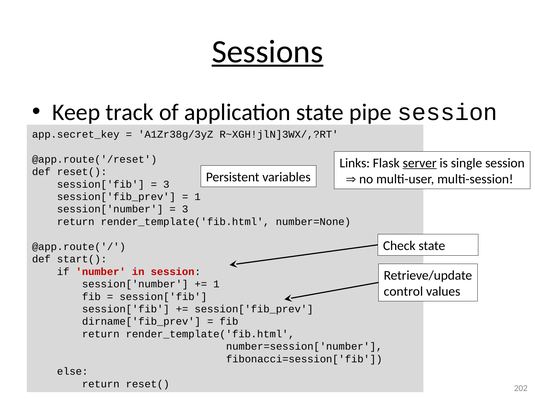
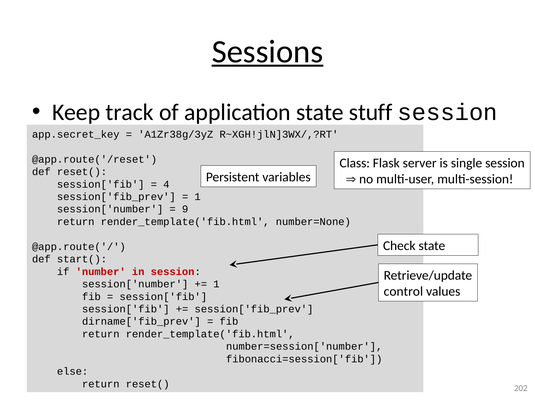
pipe: pipe -> stuff
Links: Links -> Class
server underline: present -> none
3 at (166, 184): 3 -> 4
3 at (185, 209): 3 -> 9
